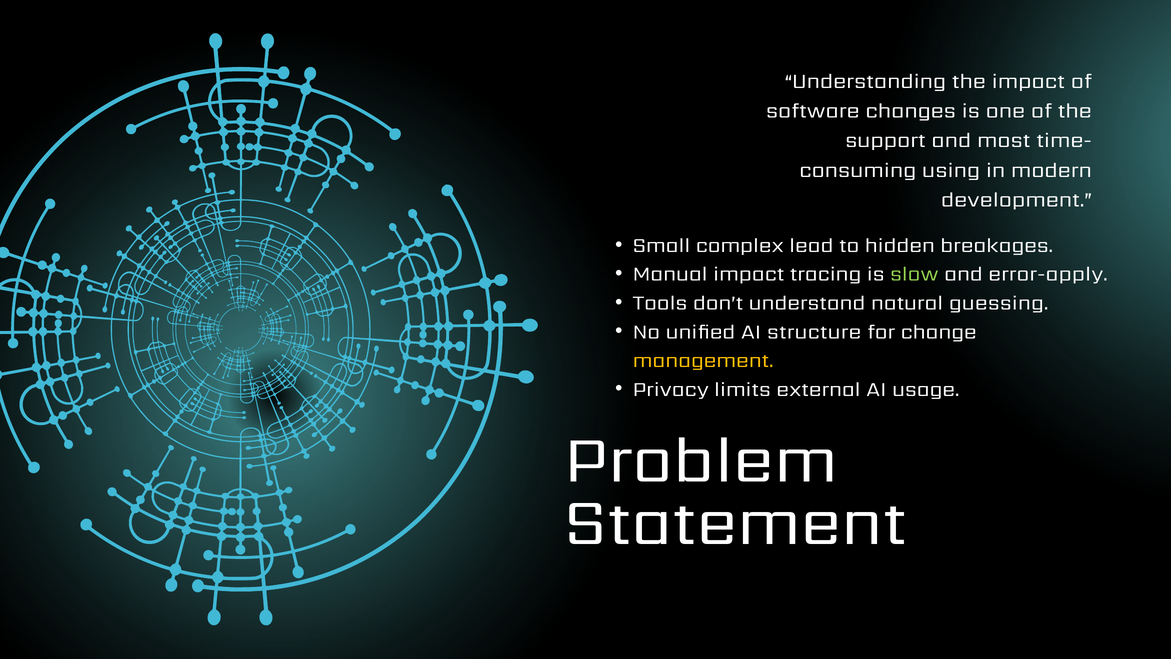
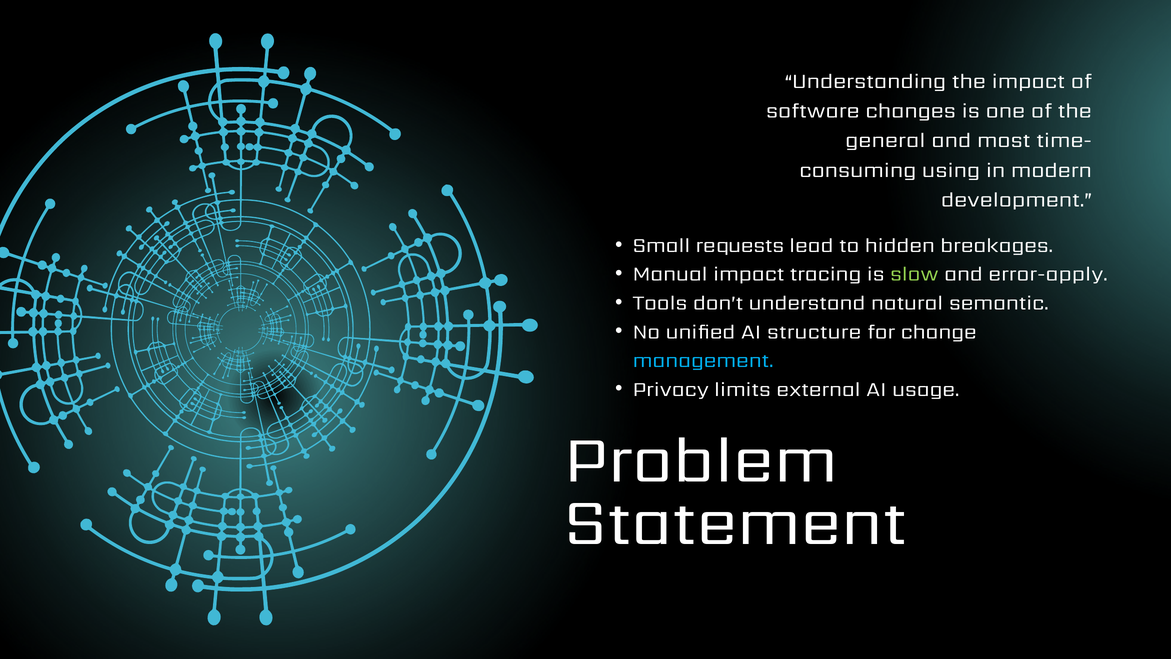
support: support -> general
complex: complex -> requests
guessing: guessing -> semantic
management colour: yellow -> light blue
